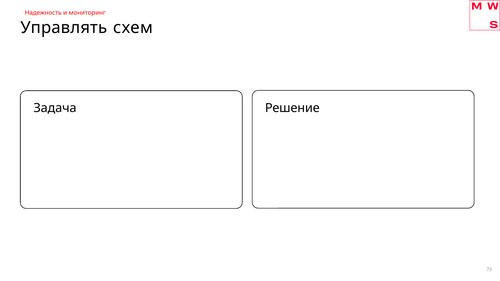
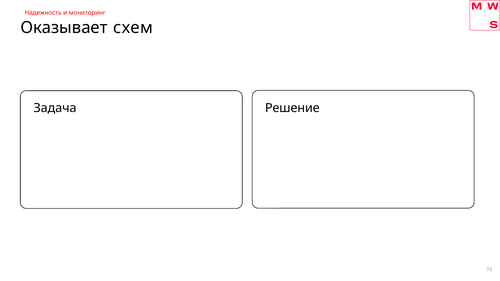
Управлять: Управлять -> Оказывает
